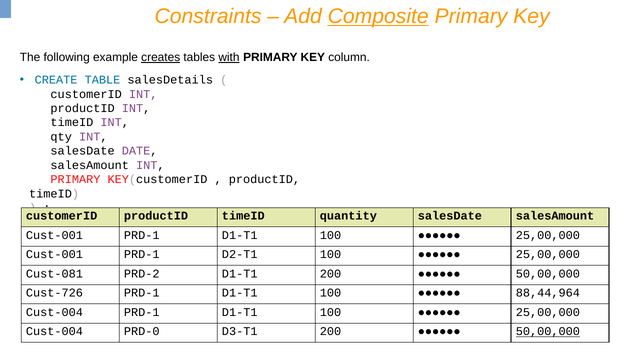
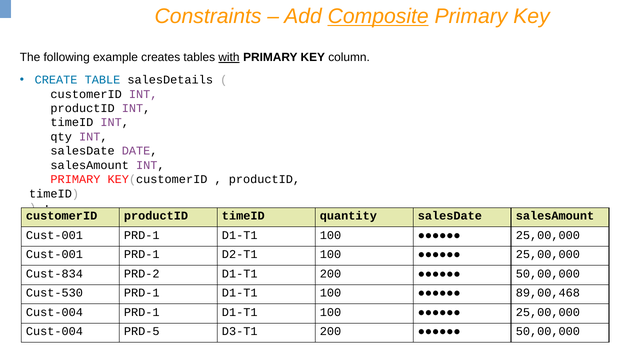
creates underline: present -> none
Cust-081: Cust-081 -> Cust-834
Cust-726: Cust-726 -> Cust-530
88,44,964: 88,44,964 -> 89,00,468
PRD-0: PRD-0 -> PRD-5
50,00,000 at (548, 332) underline: present -> none
